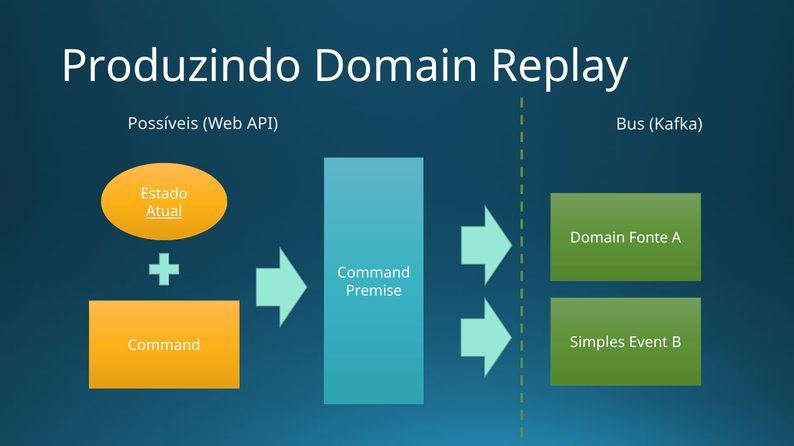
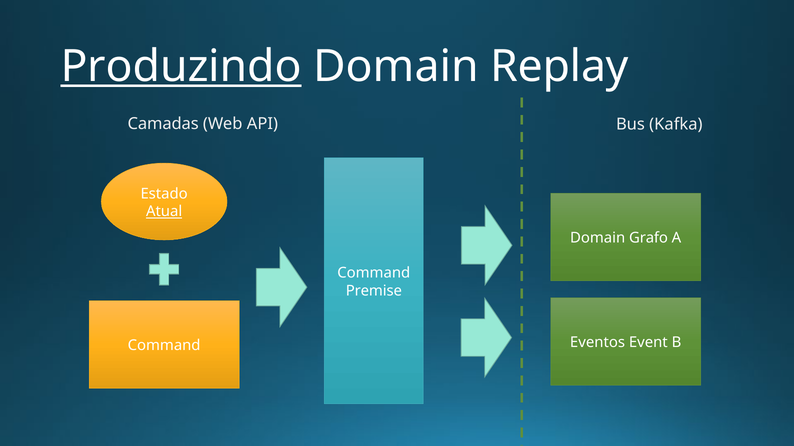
Produzindo underline: none -> present
Possíveis: Possíveis -> Camadas
Fonte: Fonte -> Grafo
Simples: Simples -> Eventos
